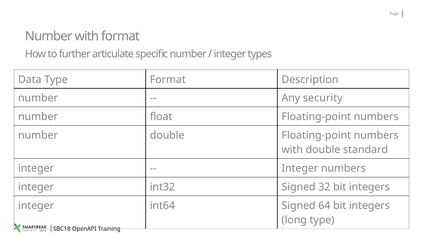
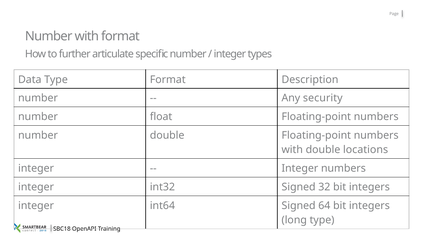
standard: standard -> locations
